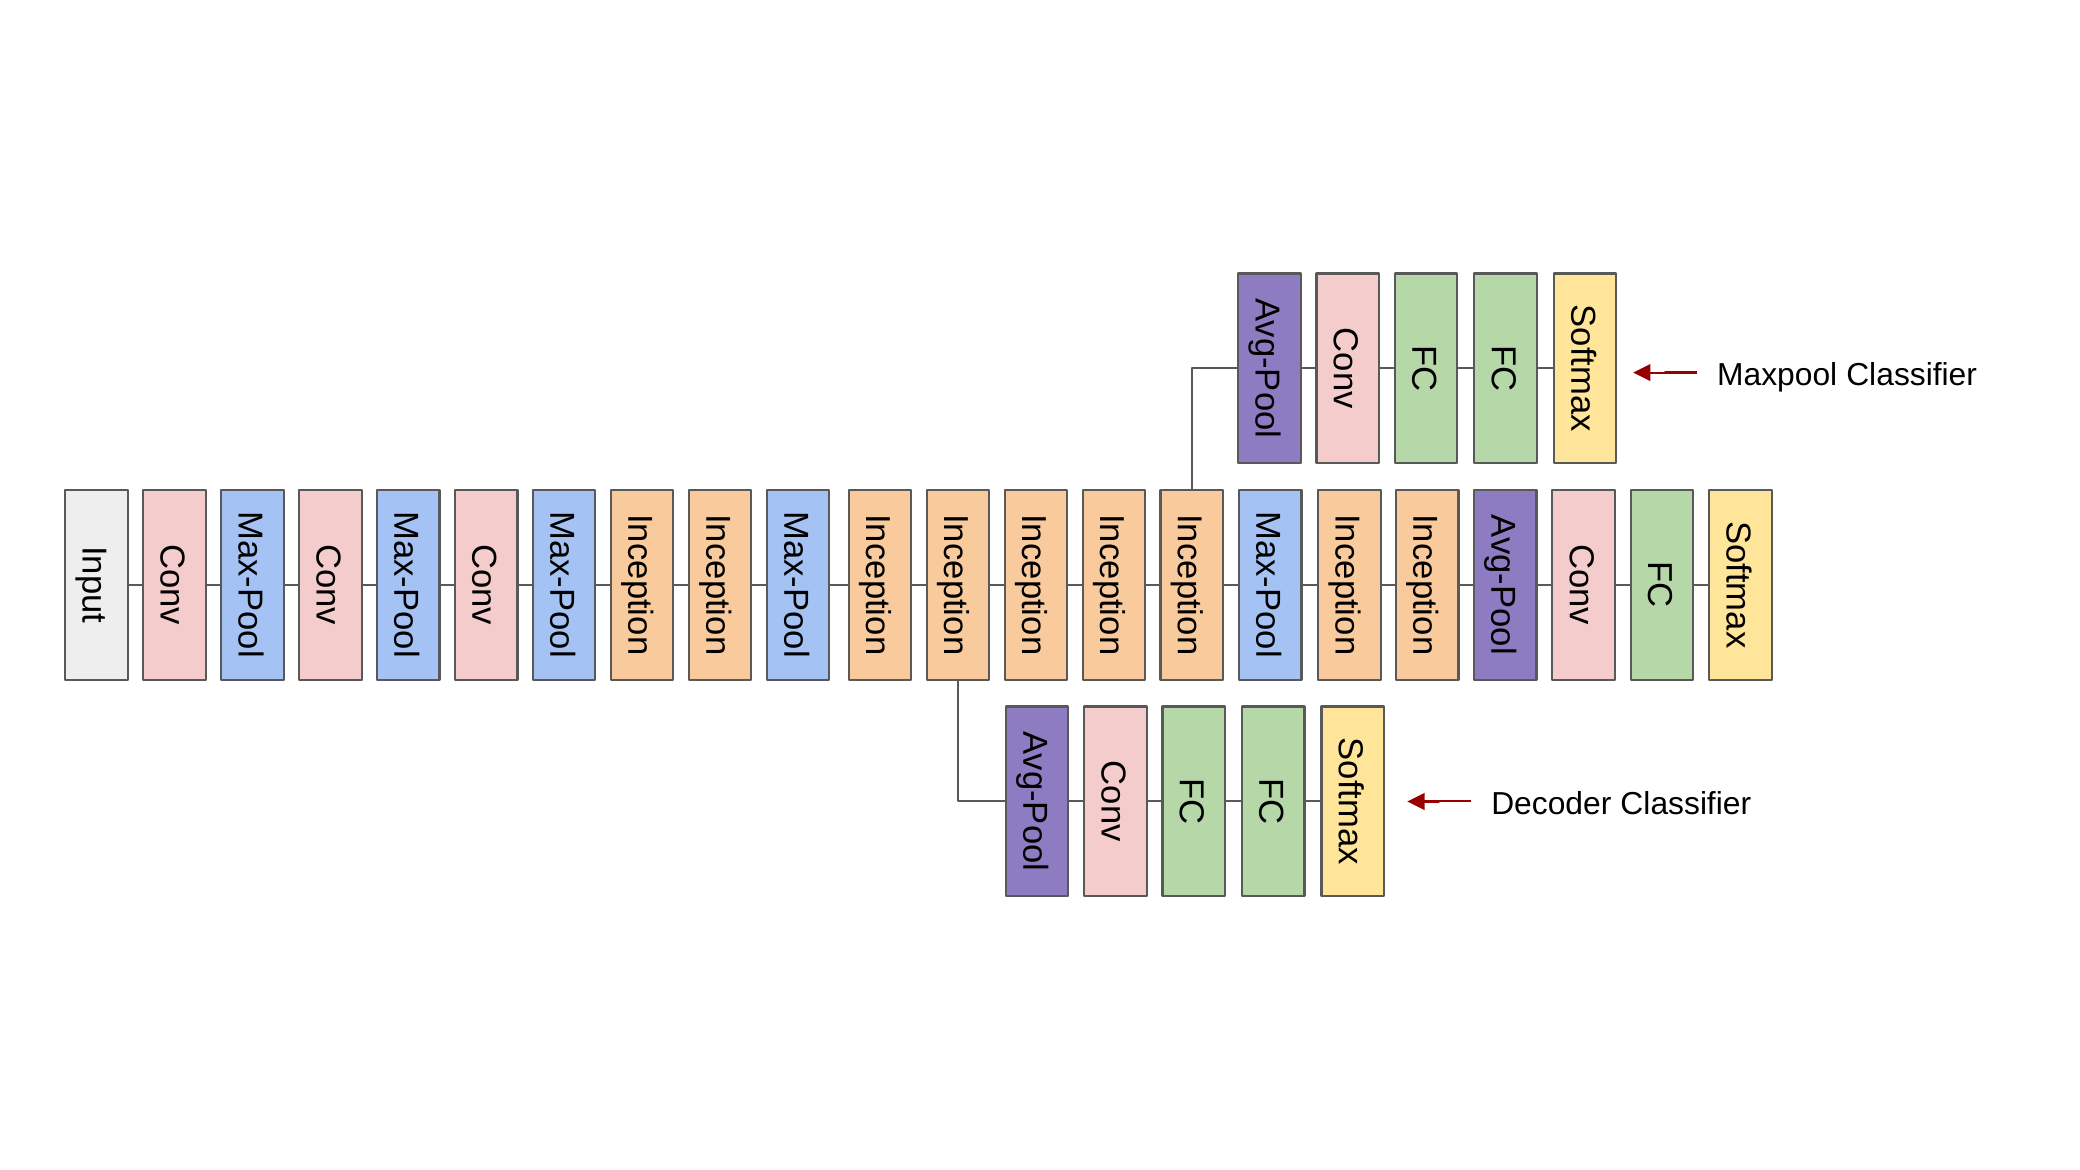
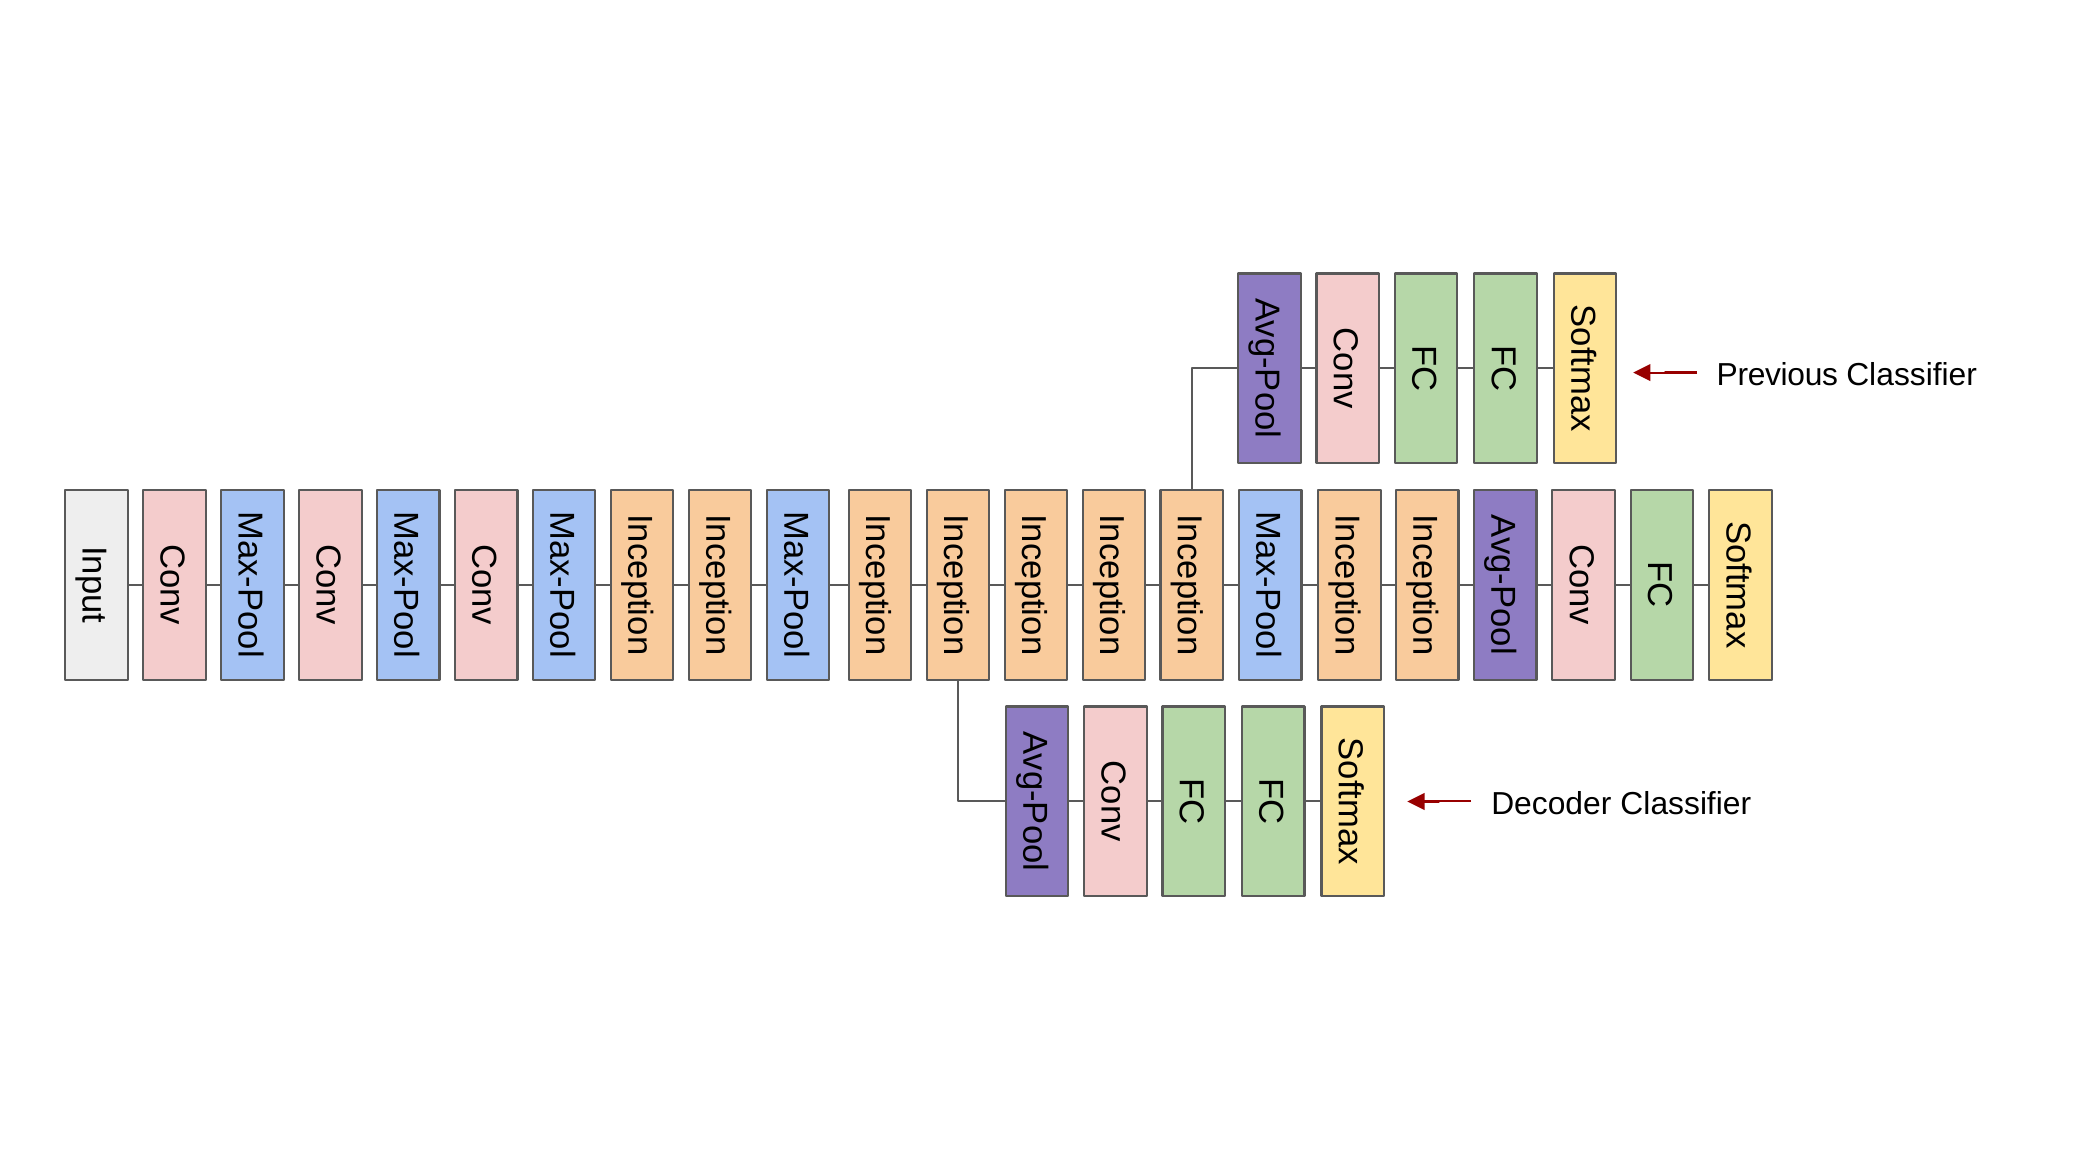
Maxpool: Maxpool -> Previous
